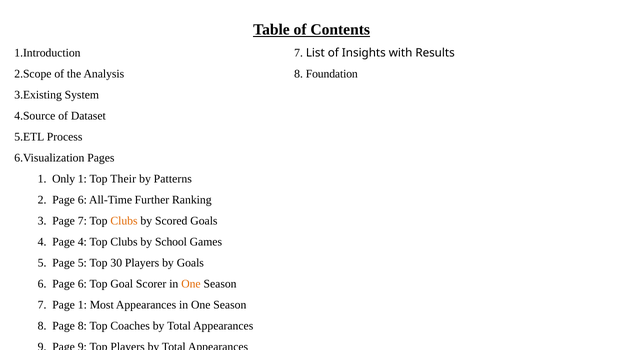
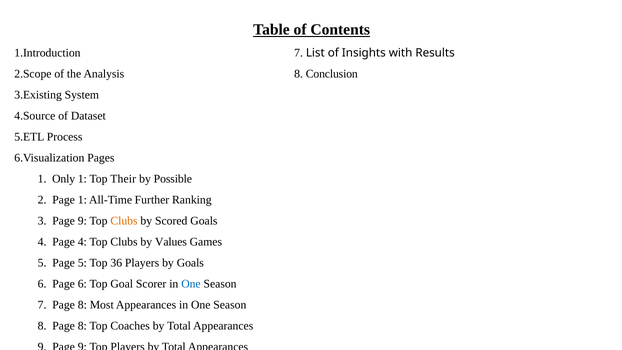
Foundation: Foundation -> Conclusion
Patterns: Patterns -> Possible
2 Page 6: 6 -> 1
3 Page 7: 7 -> 9
School: School -> Values
30: 30 -> 36
One at (191, 284) colour: orange -> blue
7 Page 1: 1 -> 8
